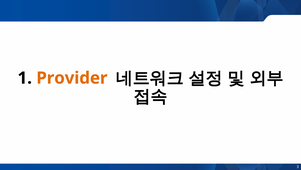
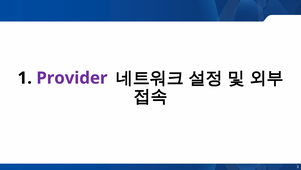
Provider colour: orange -> purple
